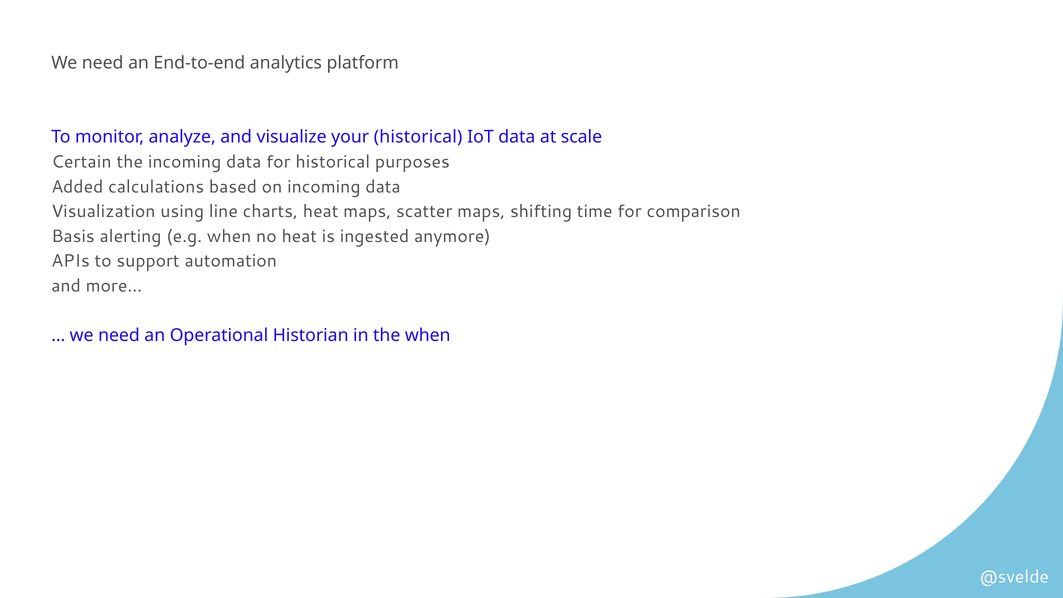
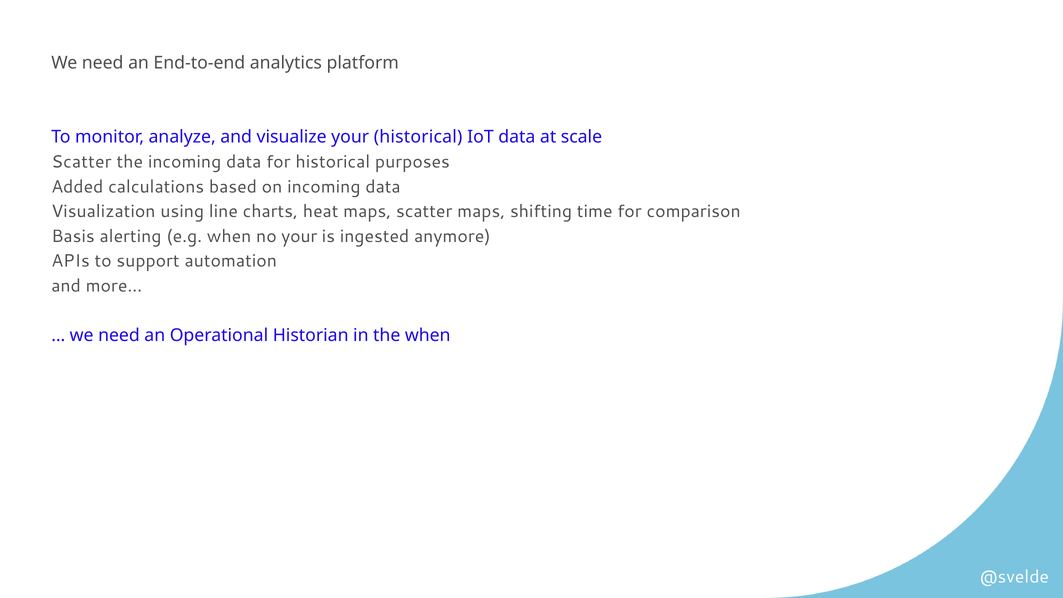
Certain at (81, 162): Certain -> Scatter
no heat: heat -> your
